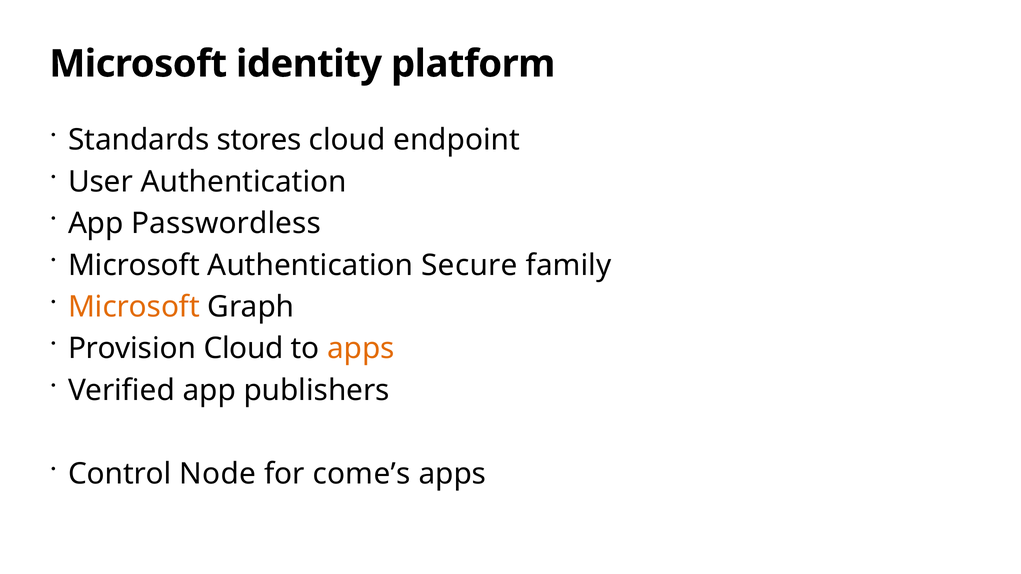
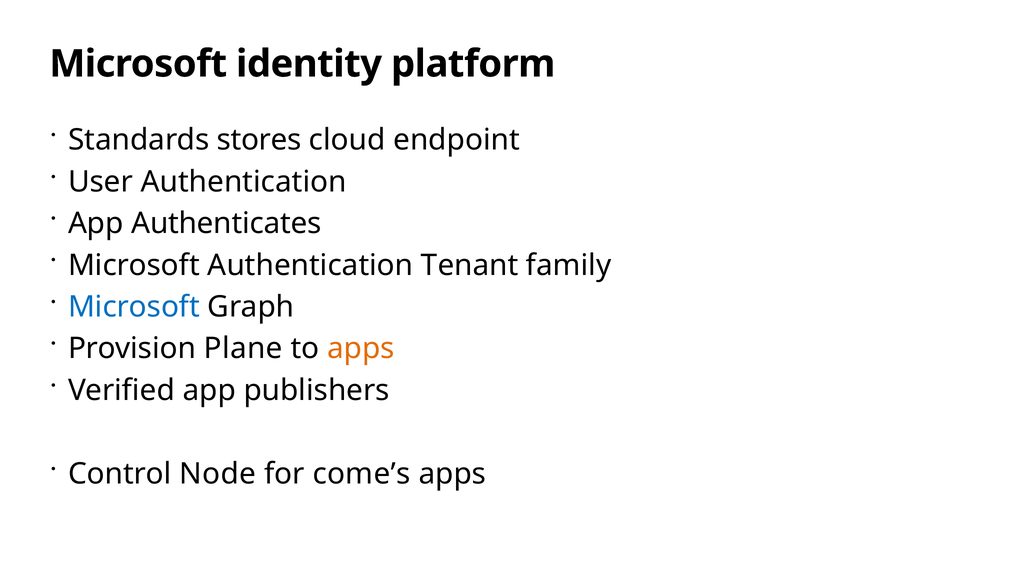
Passwordless: Passwordless -> Authenticates
Secure: Secure -> Tenant
Microsoft at (134, 307) colour: orange -> blue
Provision Cloud: Cloud -> Plane
